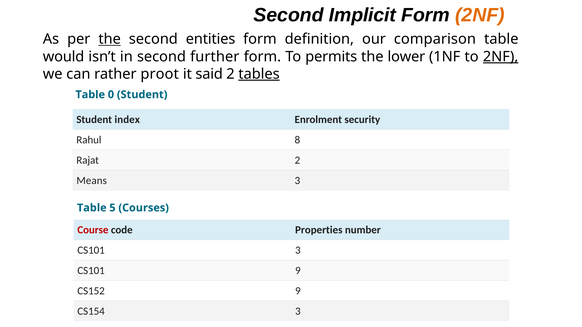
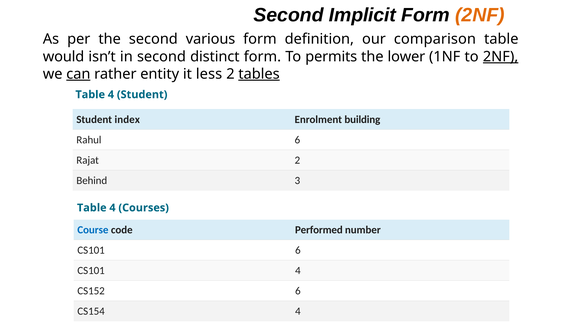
the at (110, 39) underline: present -> none
entities: entities -> various
further: further -> distinct
can underline: none -> present
proot: proot -> entity
said: said -> less
0 at (111, 95): 0 -> 4
security: security -> building
Rahul 8: 8 -> 6
Means: Means -> Behind
5 at (112, 208): 5 -> 4
Course colour: red -> blue
Properties: Properties -> Performed
CS101 3: 3 -> 6
CS101 9: 9 -> 4
CS152 9: 9 -> 6
CS154 3: 3 -> 4
